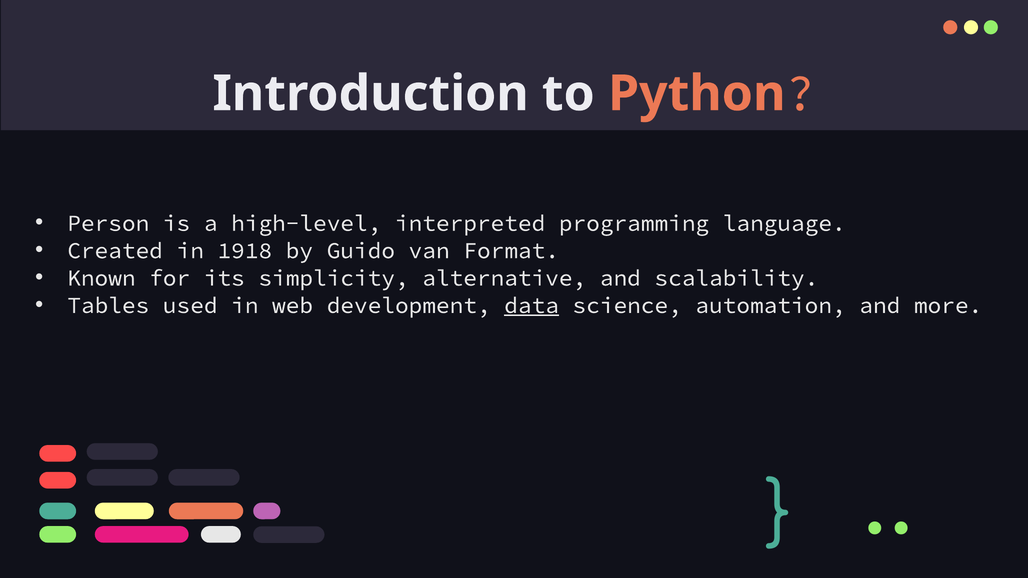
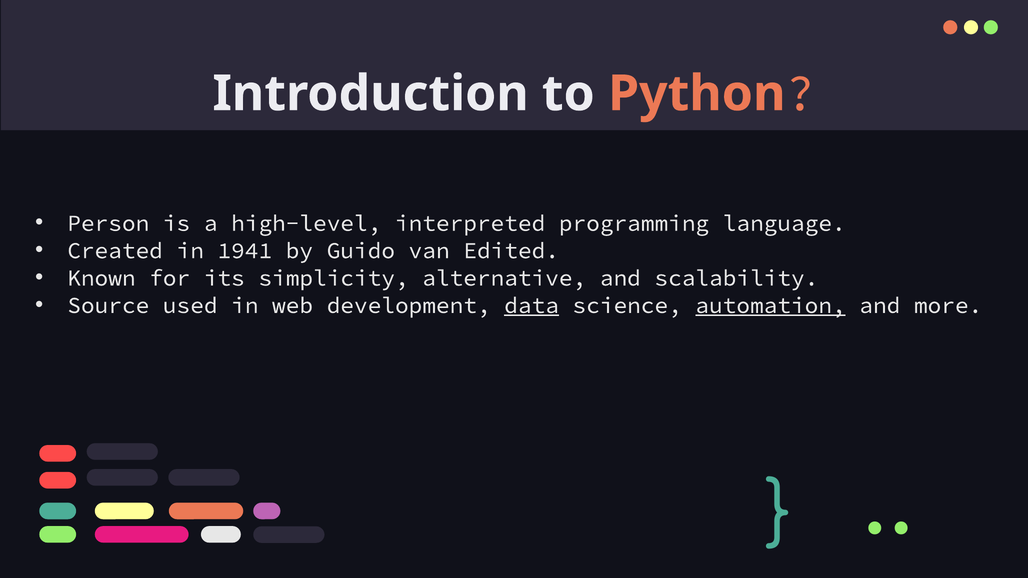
1918: 1918 -> 1941
Format: Format -> Edited
Tables: Tables -> Source
automation underline: none -> present
